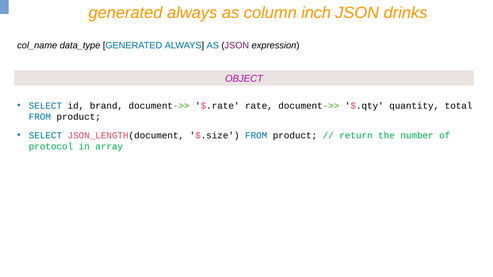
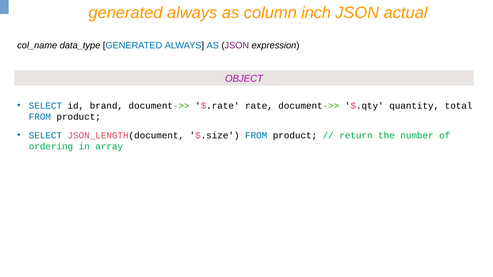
drinks: drinks -> actual
protocol: protocol -> ordering
